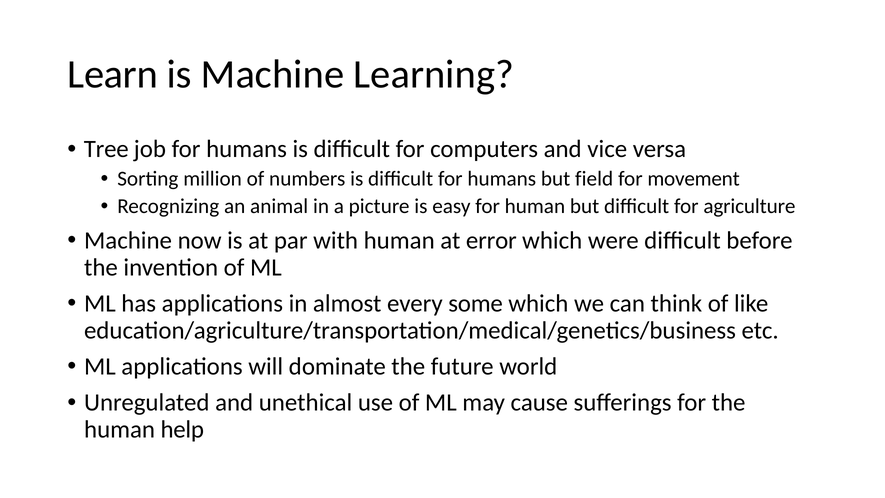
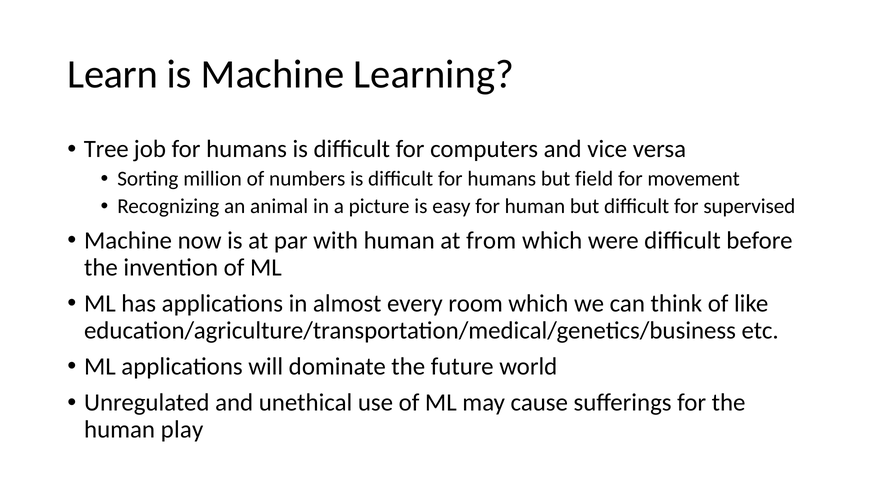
agriculture: agriculture -> supervised
error: error -> from
some: some -> room
help: help -> play
